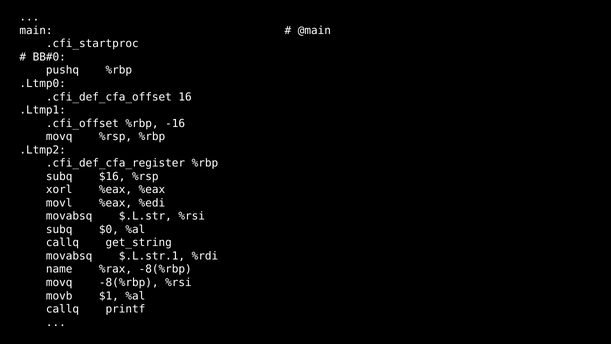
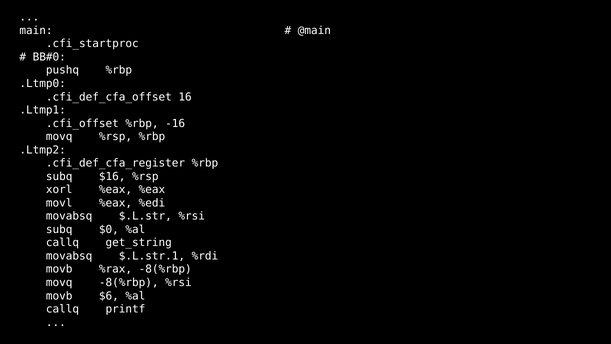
name at (59, 269): name -> movb
$1: $1 -> $6
